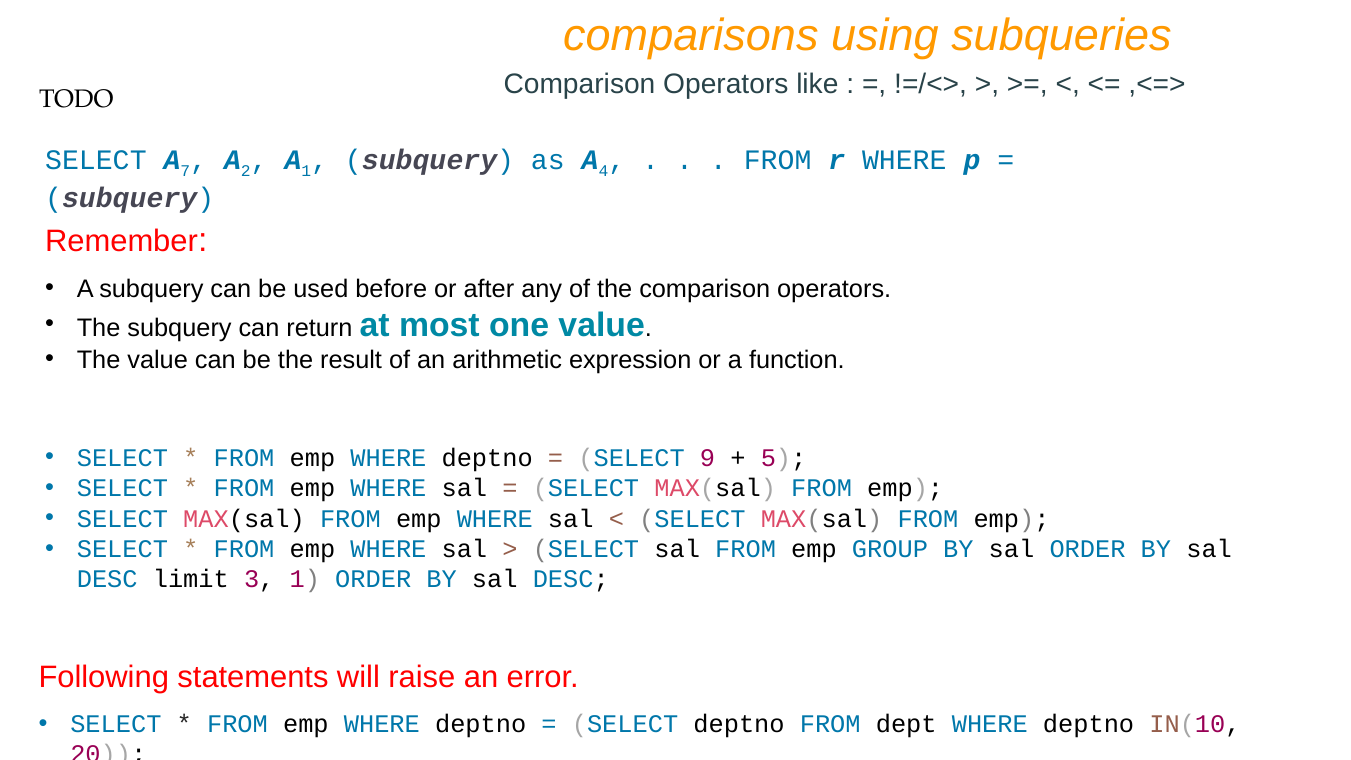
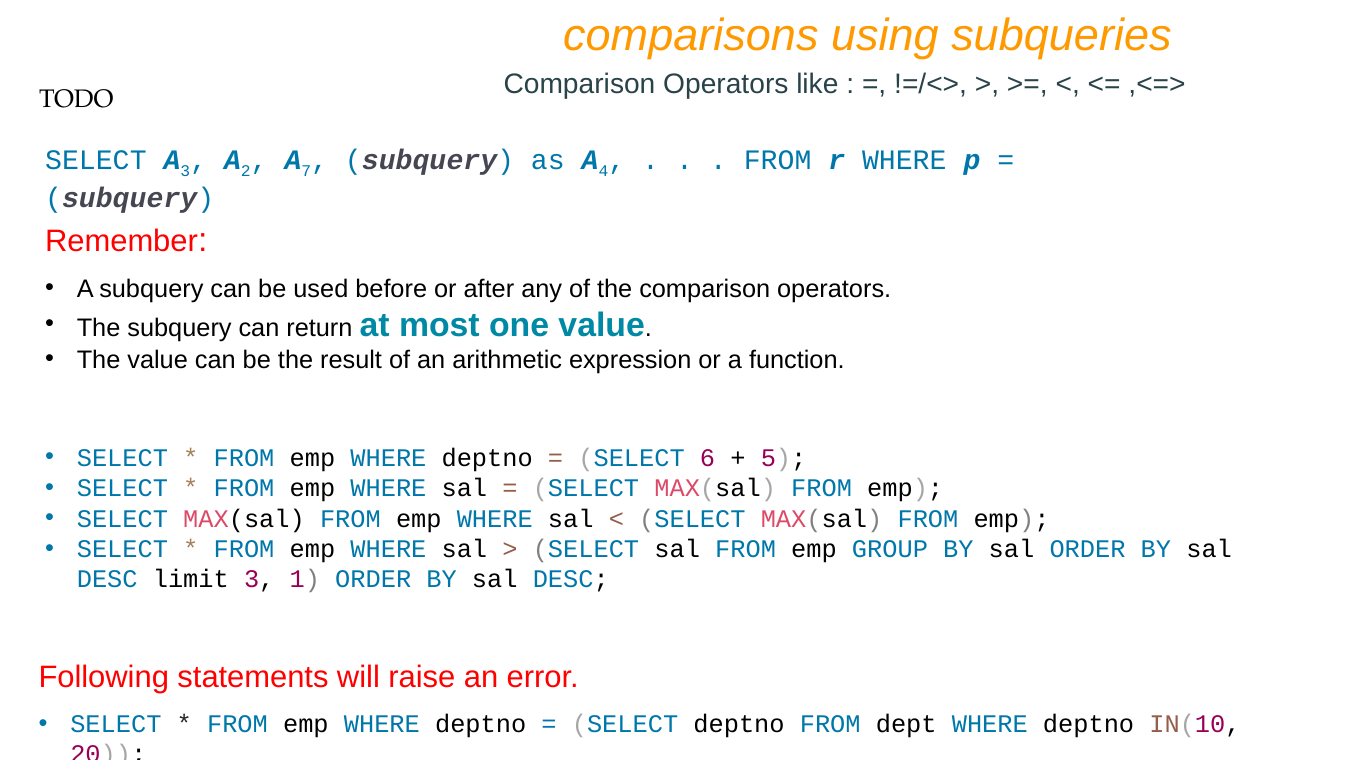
A 7: 7 -> 3
A 1: 1 -> 7
9: 9 -> 6
